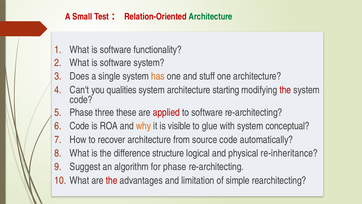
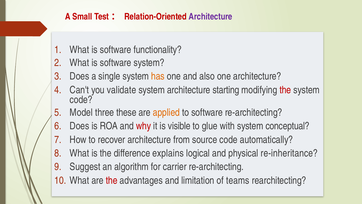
Architecture at (211, 16) colour: green -> purple
stuff: stuff -> also
qualities: qualities -> validate
Phase at (81, 112): Phase -> Model
applied colour: red -> orange
Code at (80, 126): Code -> Does
why colour: orange -> red
structure: structure -> explains
for phase: phase -> carrier
simple: simple -> teams
